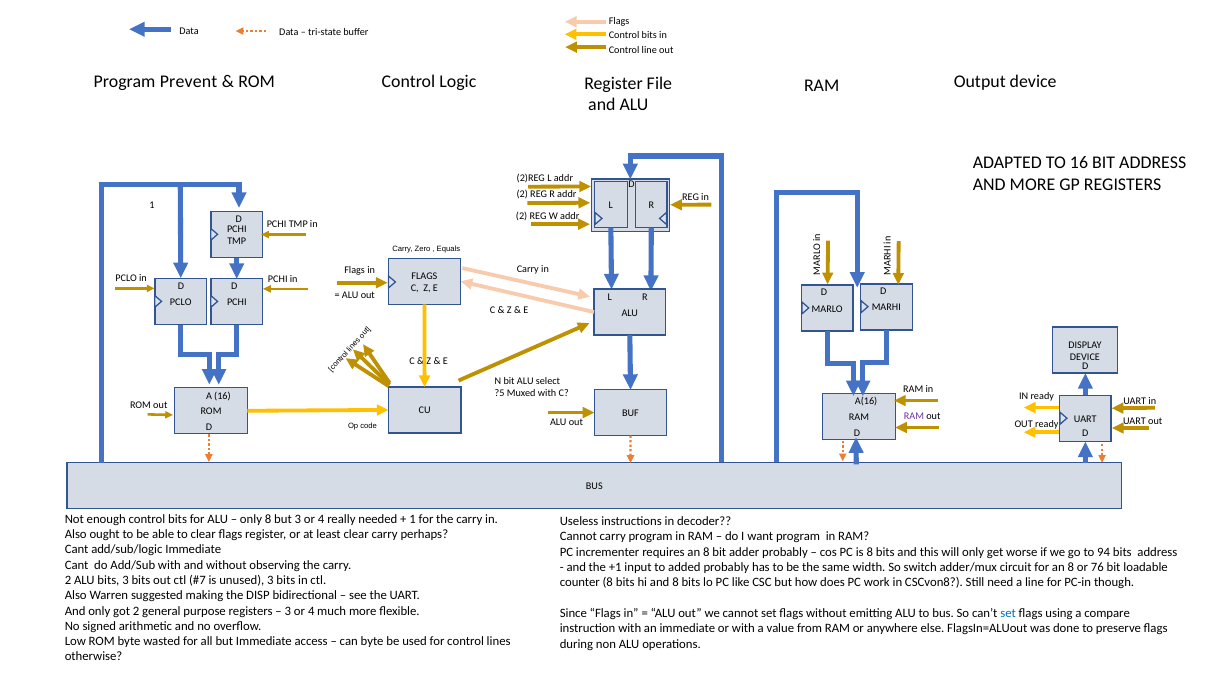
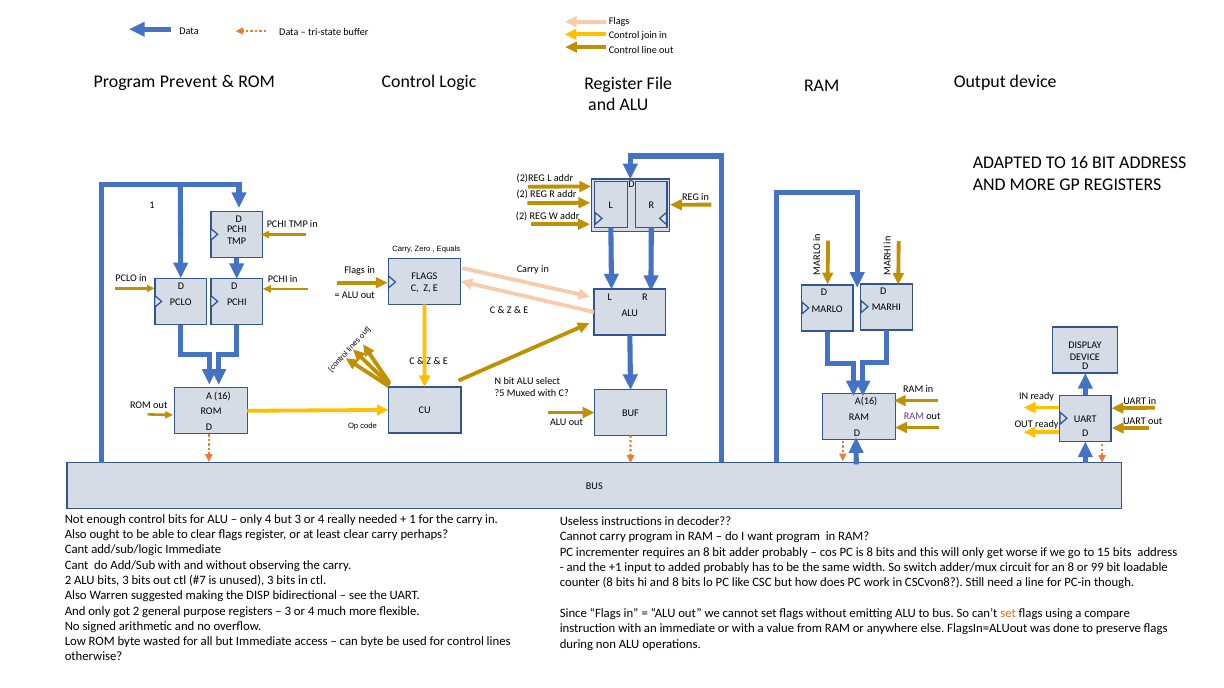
bits at (649, 35): bits -> join
only 8: 8 -> 4
94: 94 -> 15
76: 76 -> 99
set at (1008, 614) colour: blue -> orange
